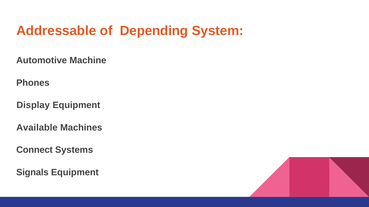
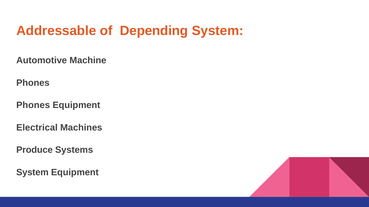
Display at (33, 105): Display -> Phones
Available: Available -> Electrical
Connect: Connect -> Produce
Signals at (32, 173): Signals -> System
